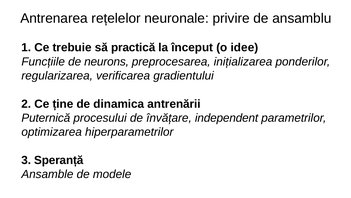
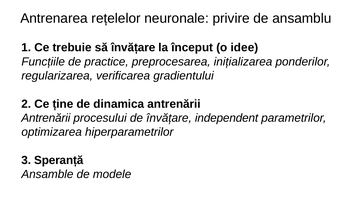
să practică: practică -> învățare
neurons: neurons -> practice
Puternică at (46, 118): Puternică -> Antrenării
